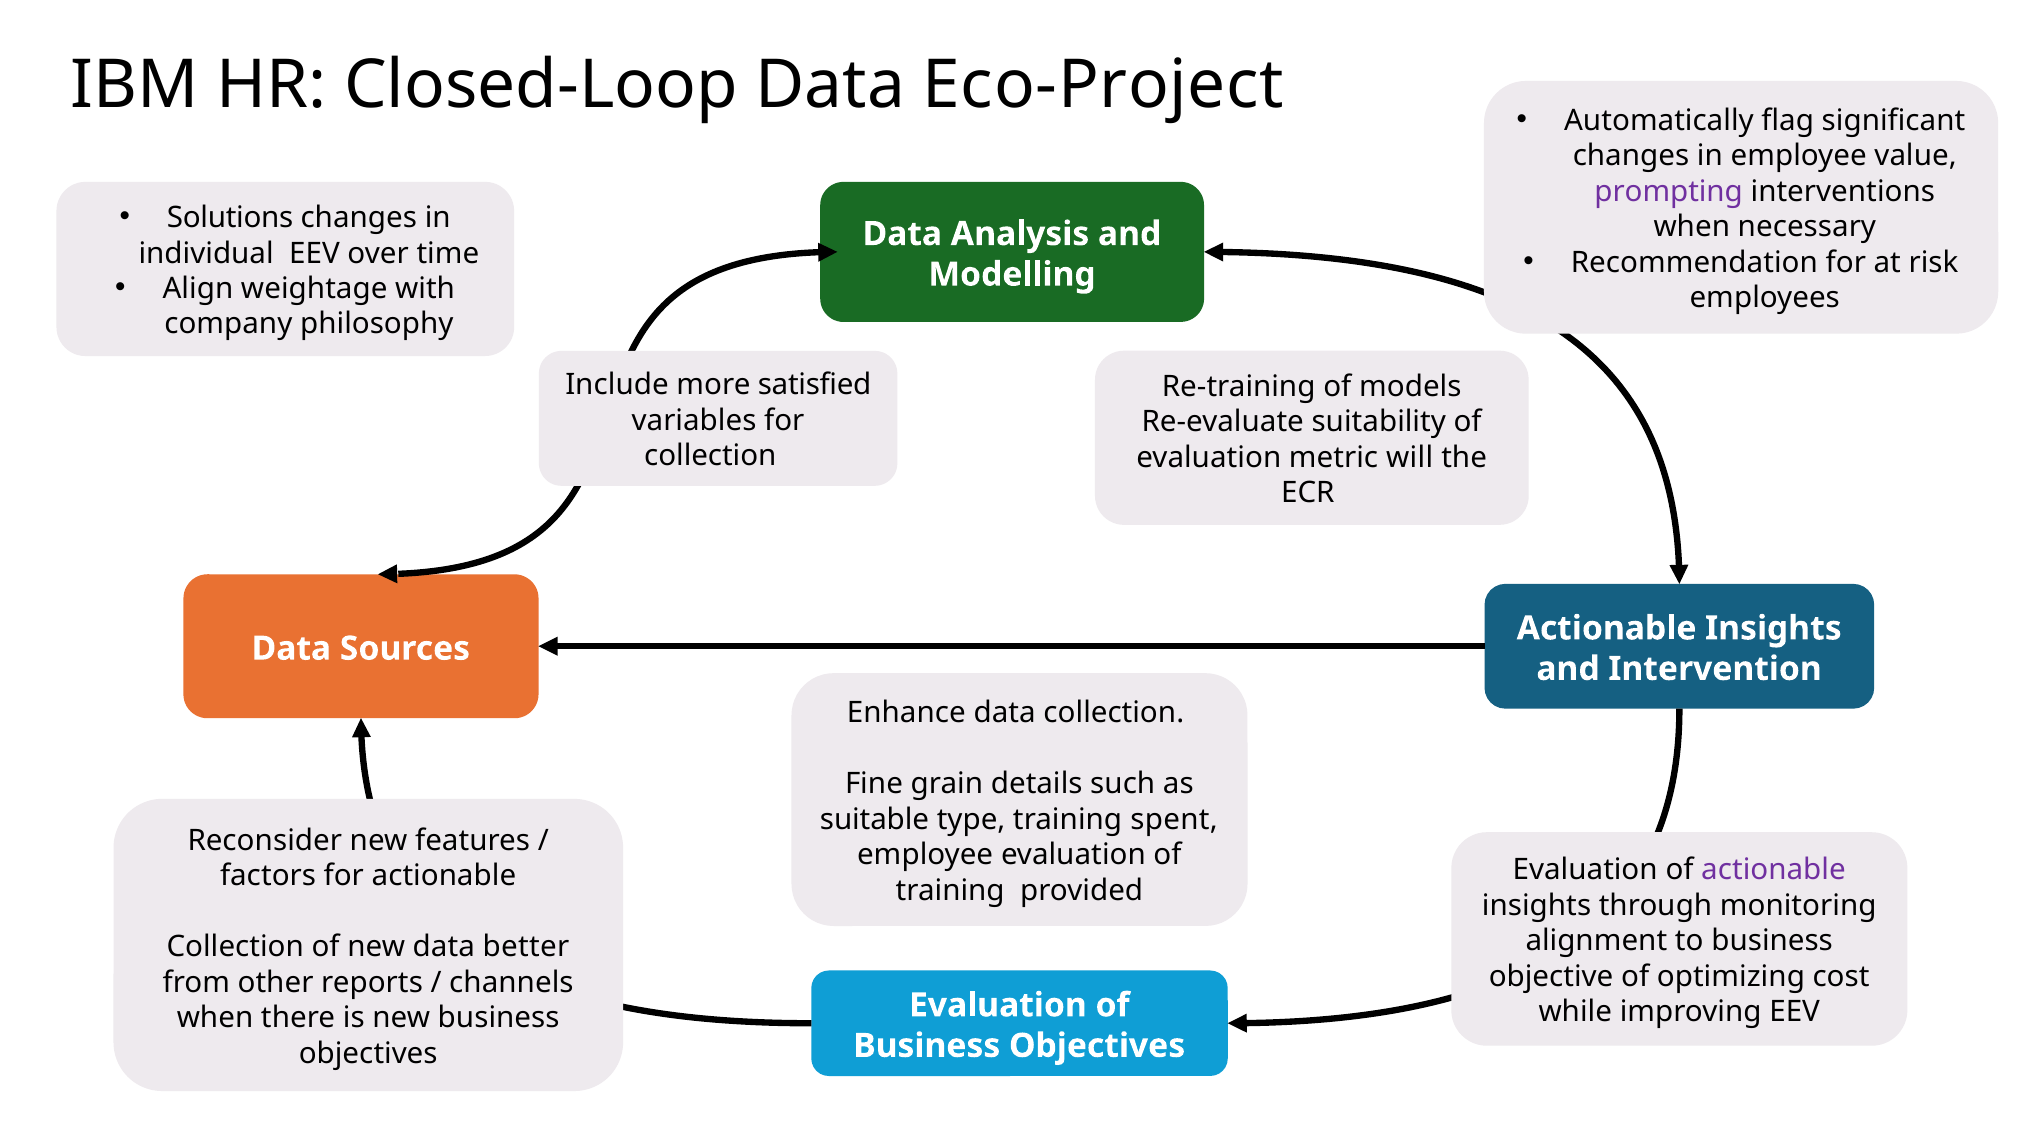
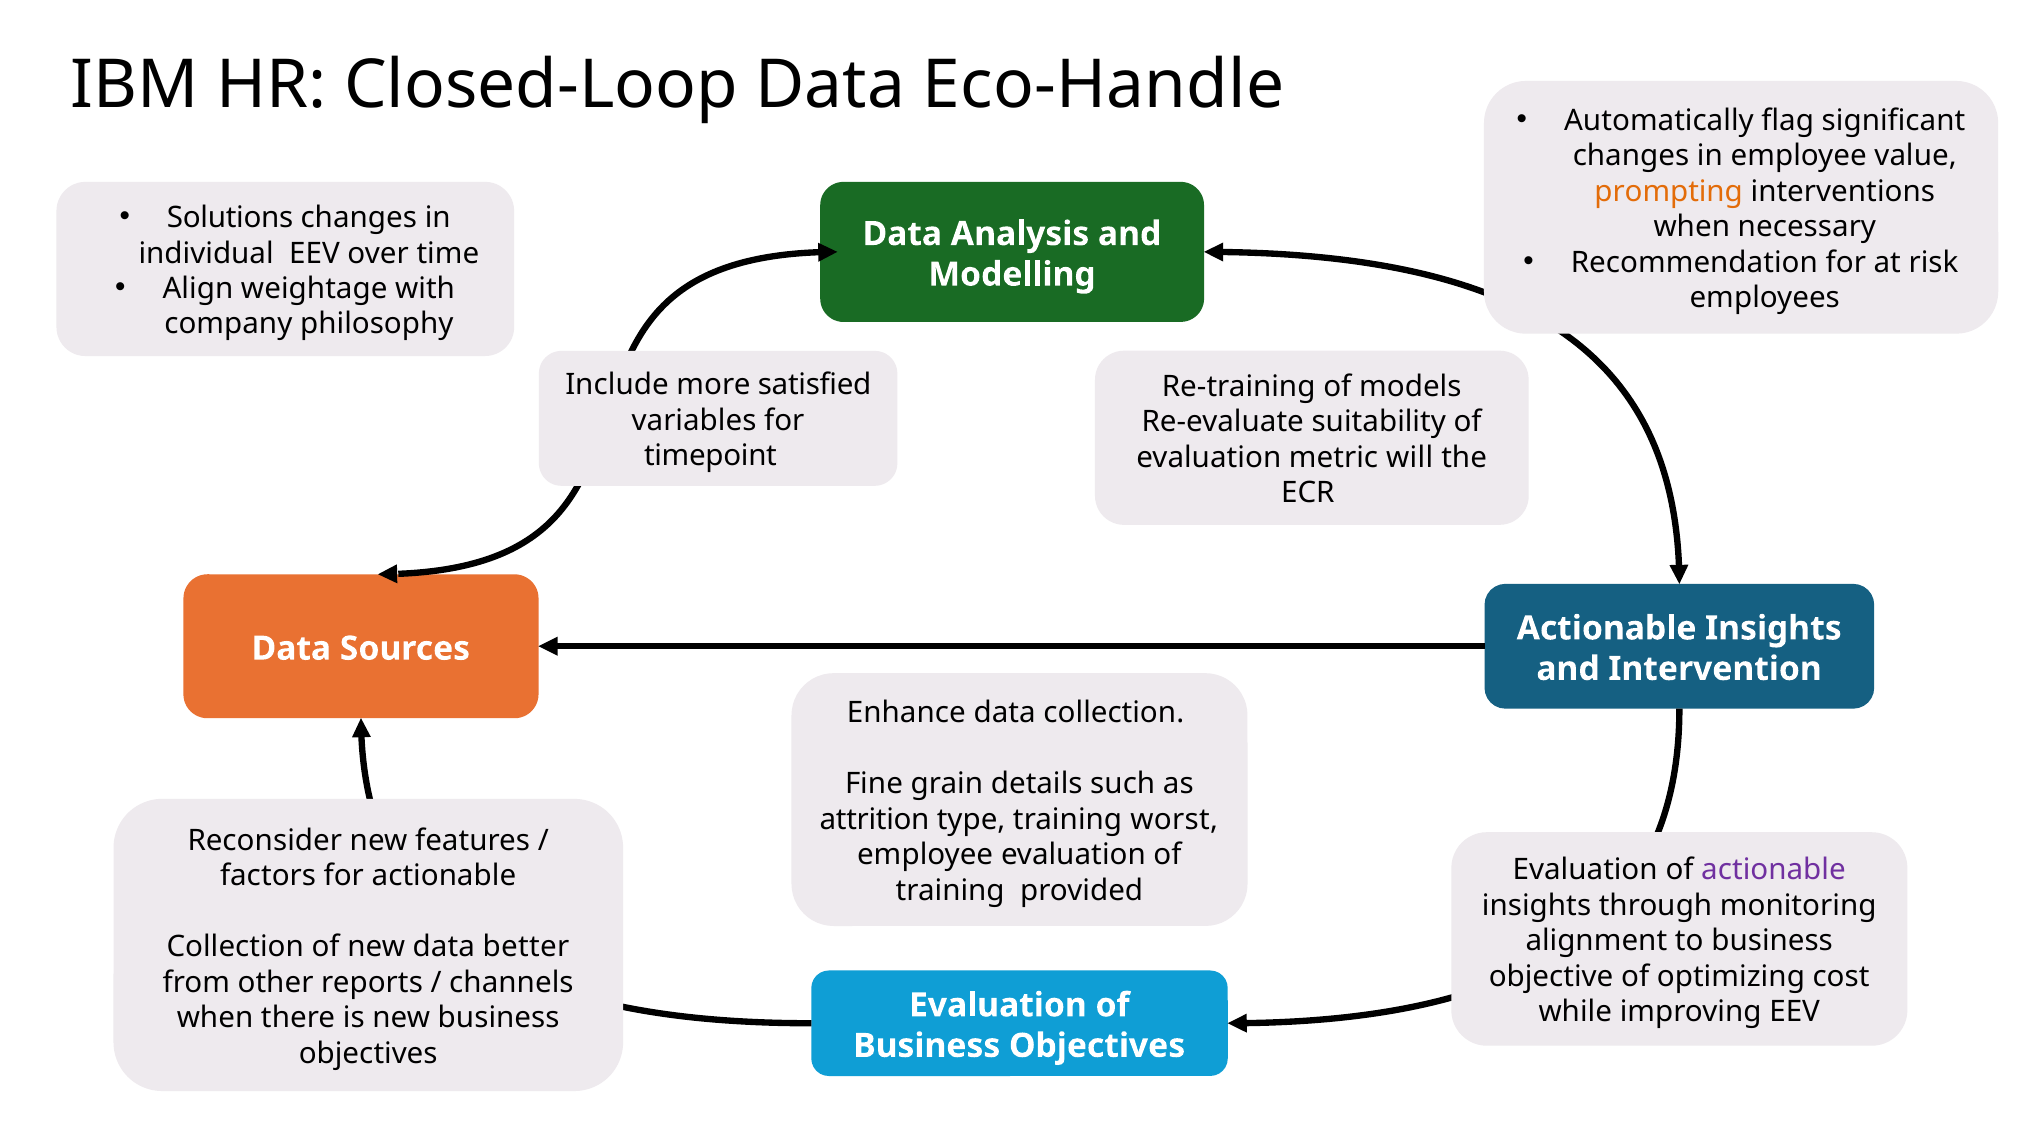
Eco-Project: Eco-Project -> Eco-Handle
prompting colour: purple -> orange
collection at (710, 456): collection -> timepoint
suitable: suitable -> attrition
spent: spent -> worst
